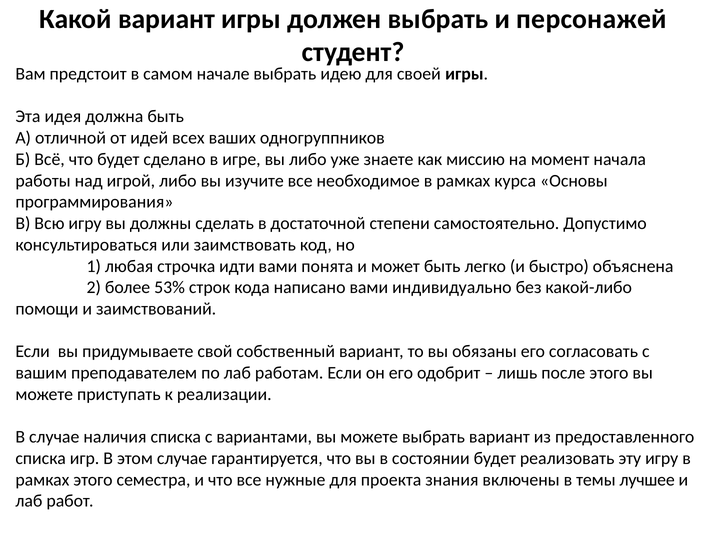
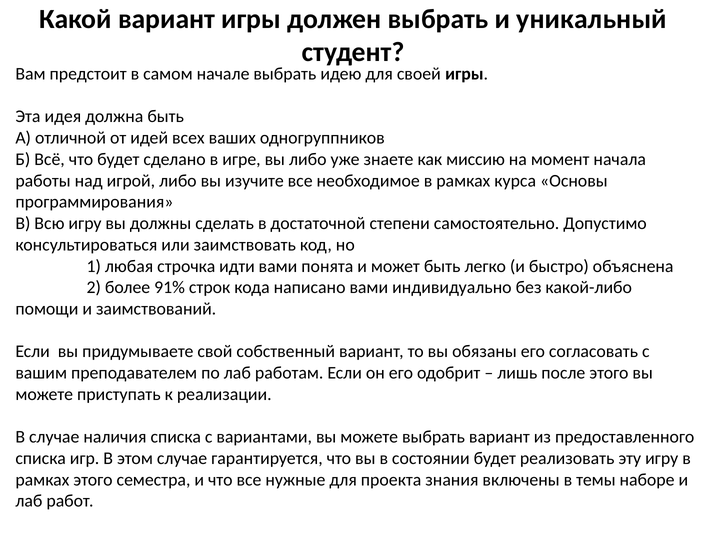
персонажей: персонажей -> уникальный
53%: 53% -> 91%
лучшее: лучшее -> наборе
